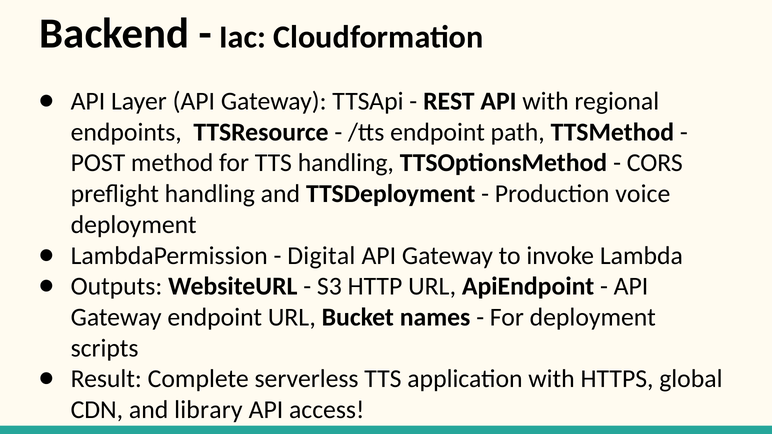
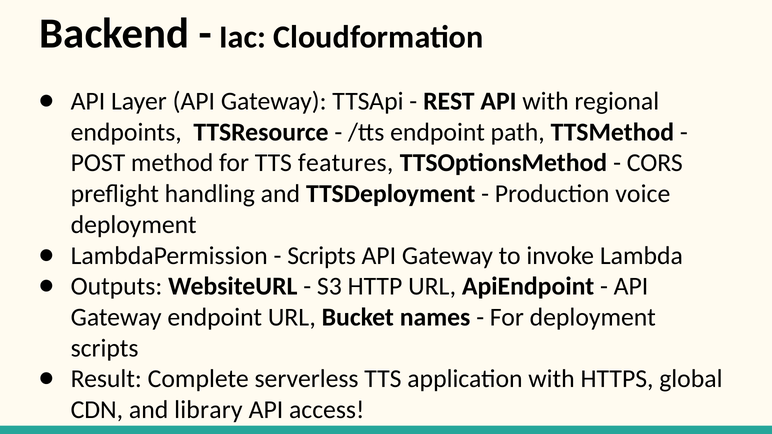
TTS handling: handling -> features
Digital at (321, 256): Digital -> Scripts
